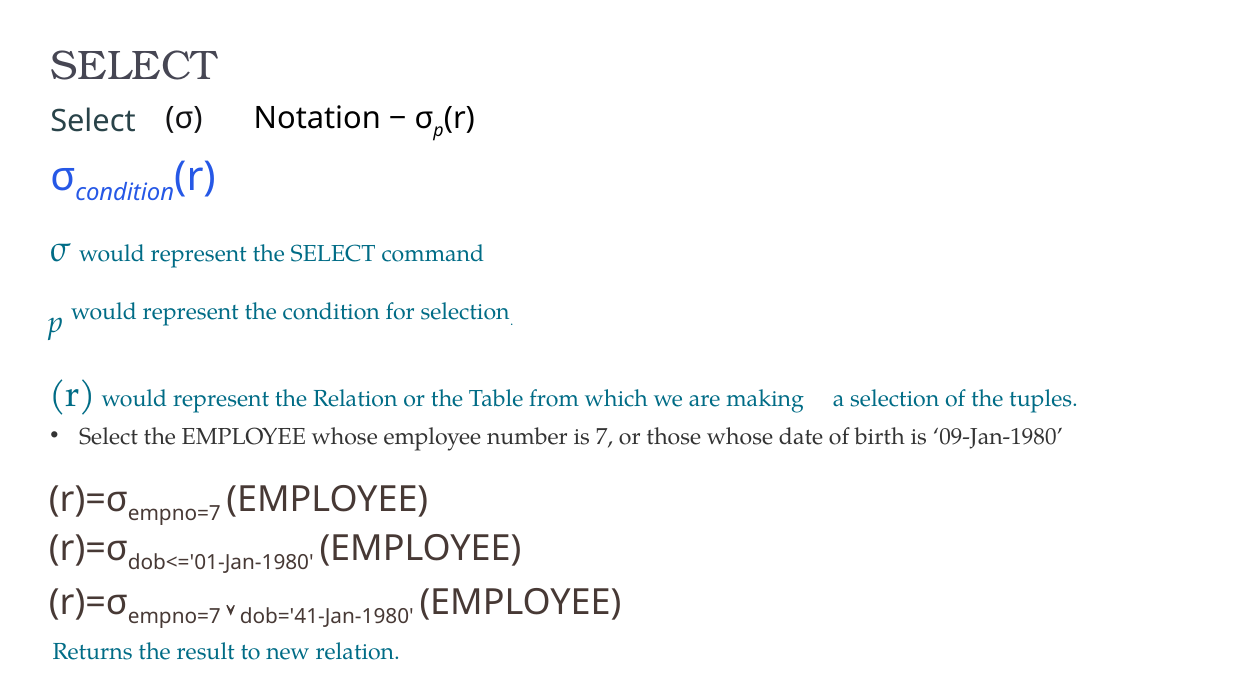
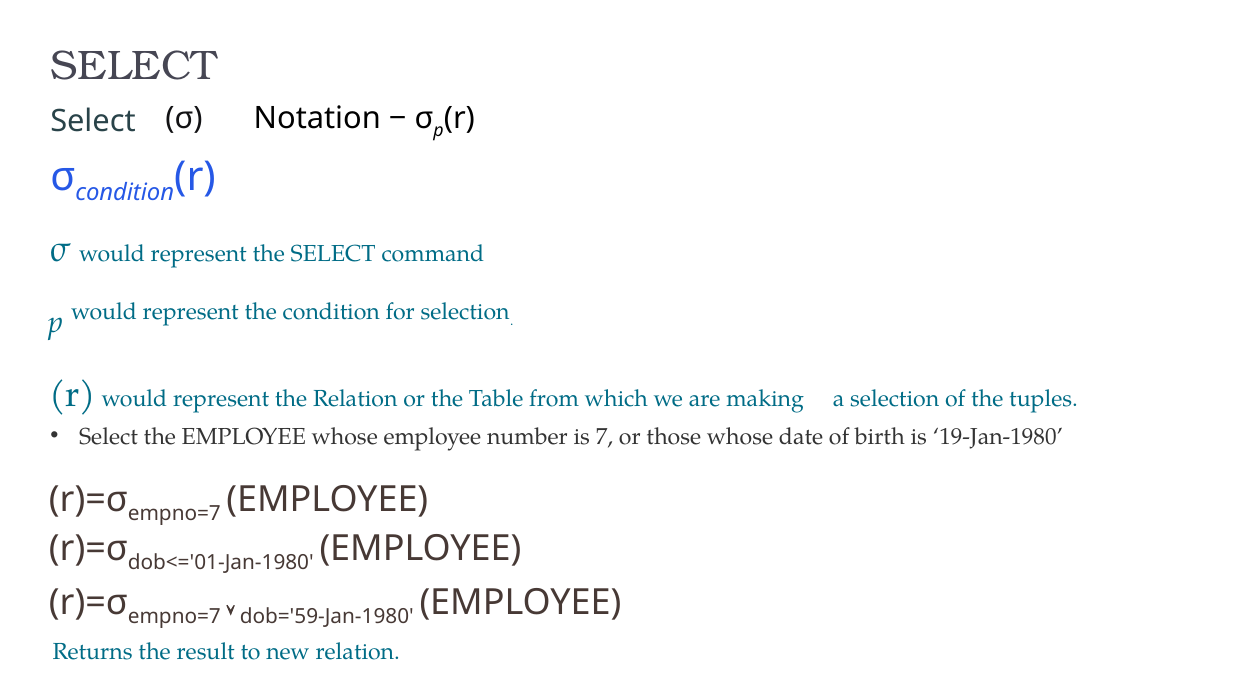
09-Jan-1980: 09-Jan-1980 -> 19-Jan-1980
dob='41-Jan-1980: dob='41-Jan-1980 -> dob='59-Jan-1980
